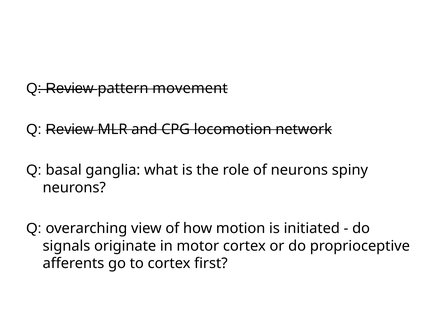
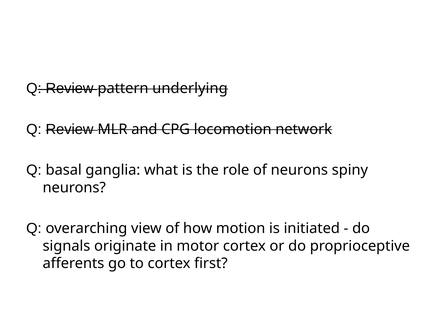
movement: movement -> underlying
